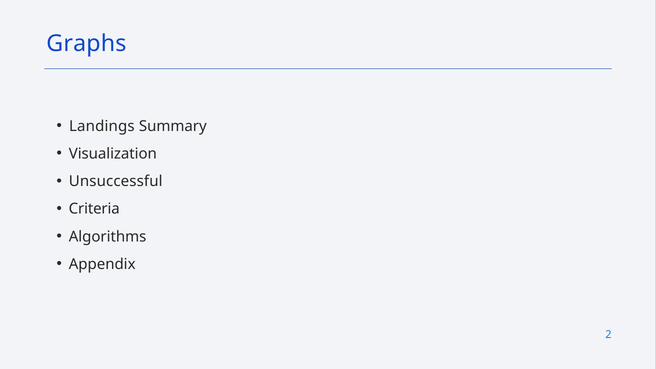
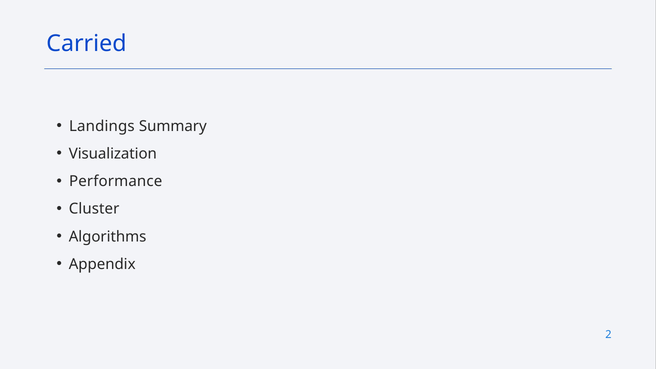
Graphs: Graphs -> Carried
Unsuccessful: Unsuccessful -> Performance
Criteria: Criteria -> Cluster
